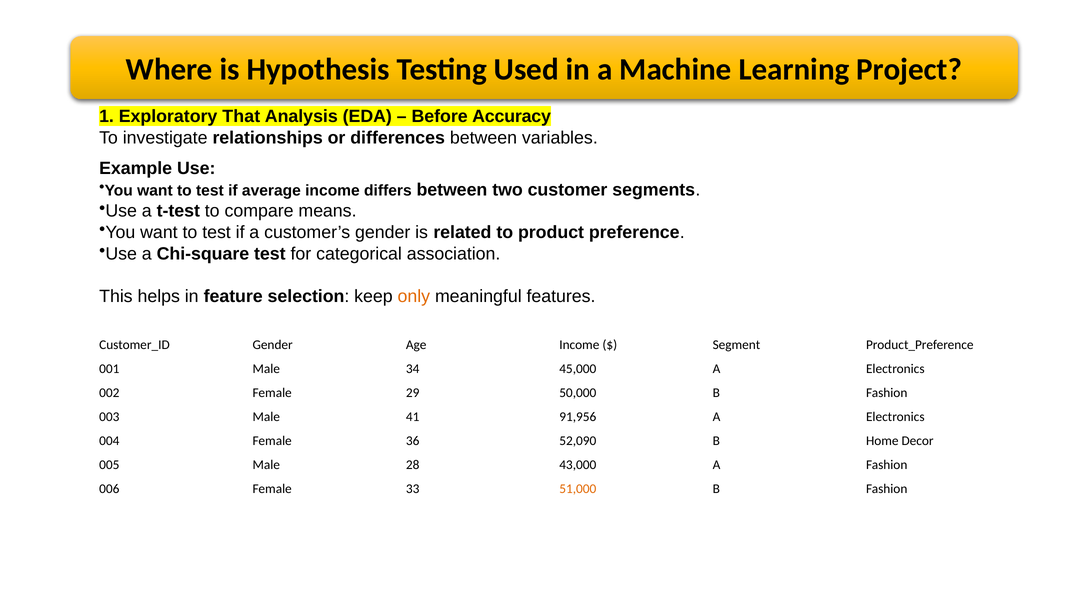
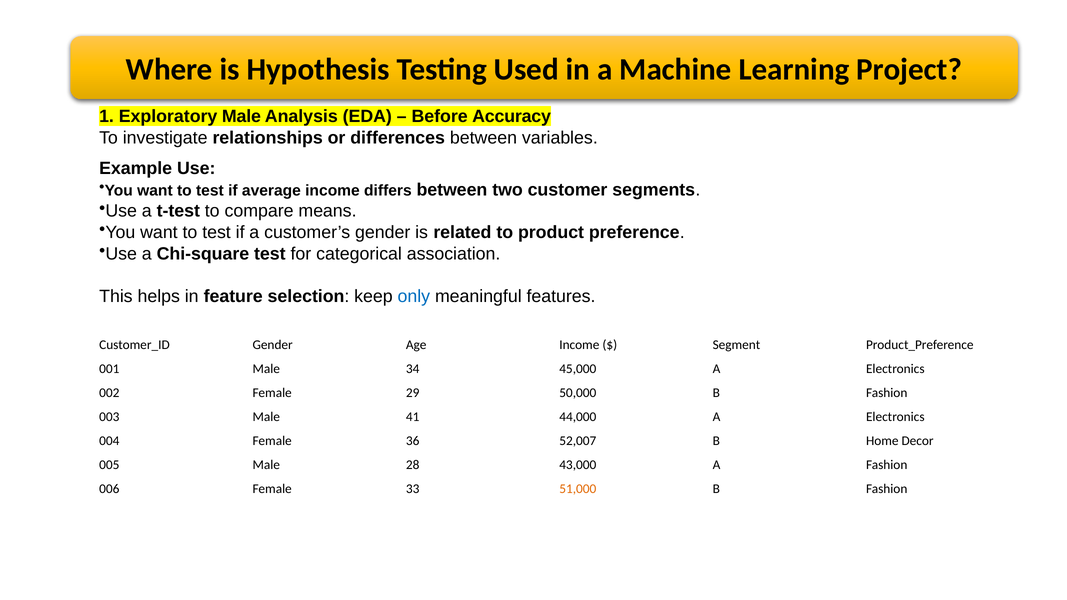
Exploratory That: That -> Male
only colour: orange -> blue
91,956: 91,956 -> 44,000
52,090: 52,090 -> 52,007
